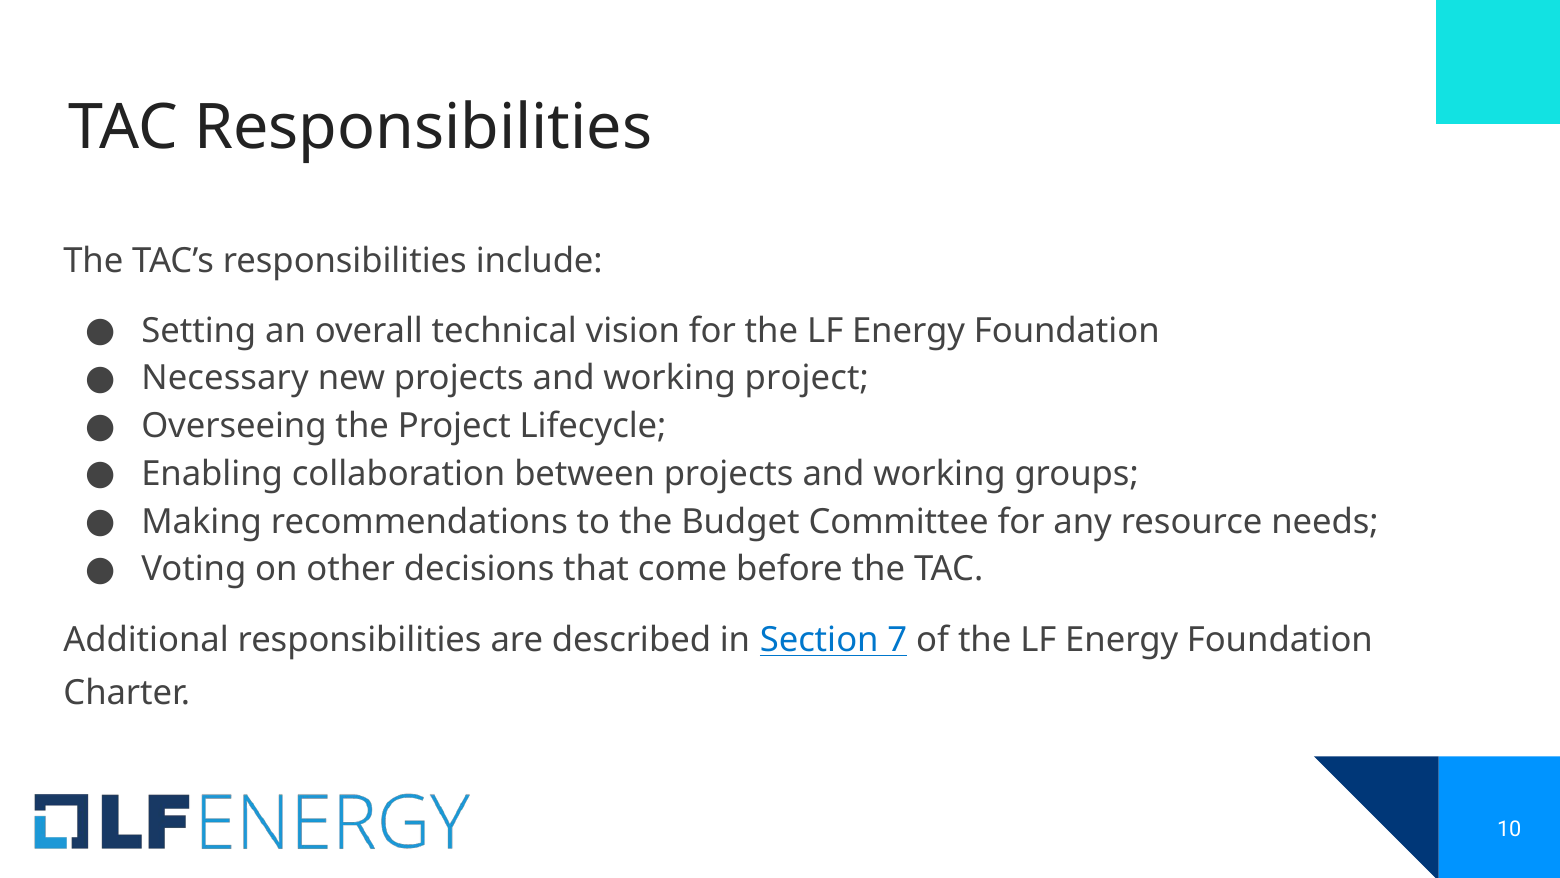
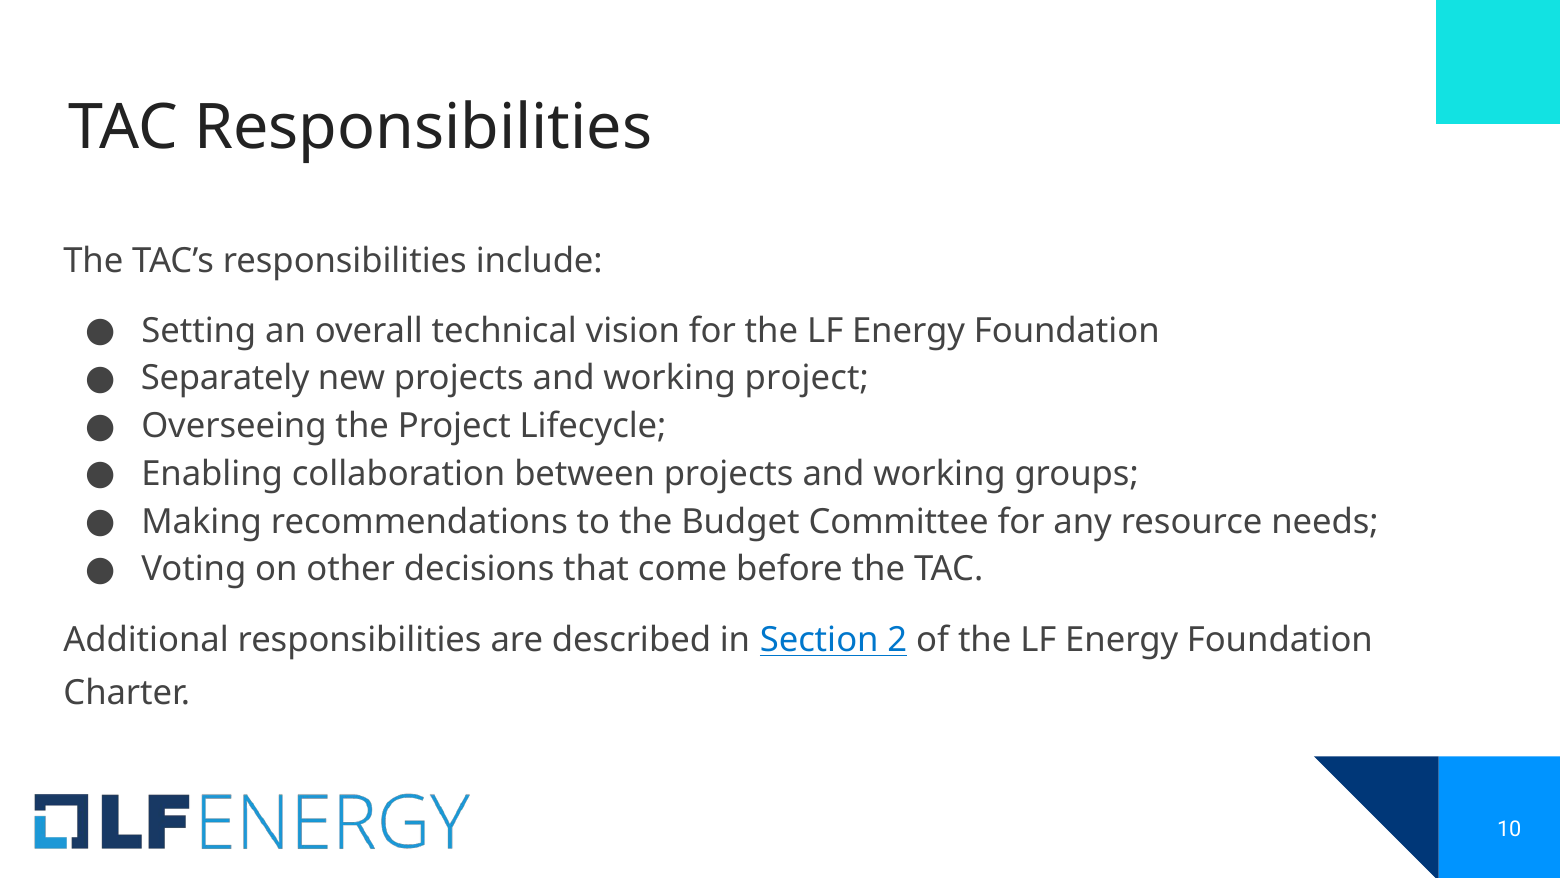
Necessary: Necessary -> Separately
7: 7 -> 2
